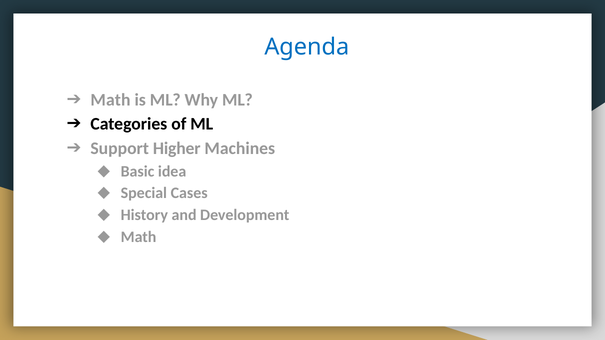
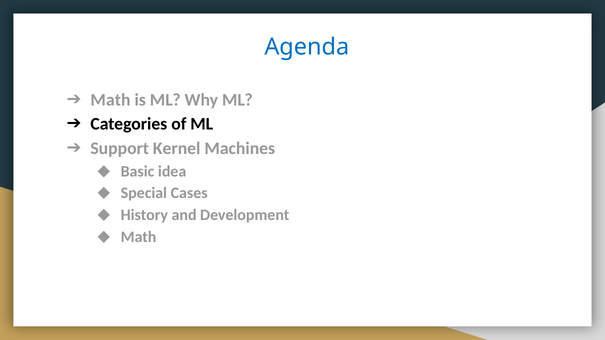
Higher: Higher -> Kernel
